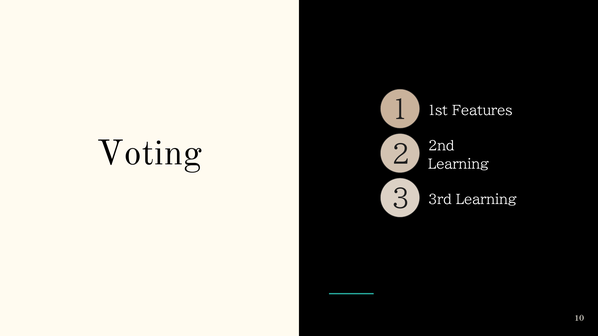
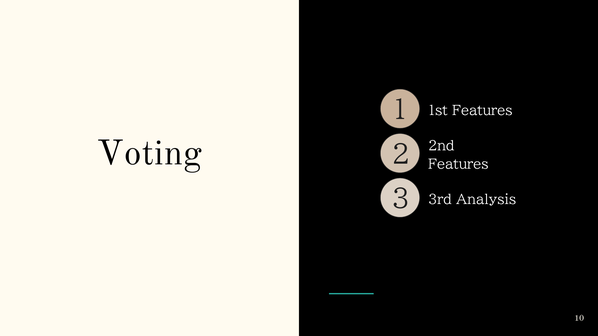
Learning at (458, 165): Learning -> Features
3rd Learning: Learning -> Analysis
